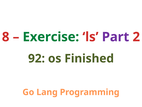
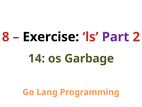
Exercise colour: green -> black
92: 92 -> 14
Finished: Finished -> Garbage
